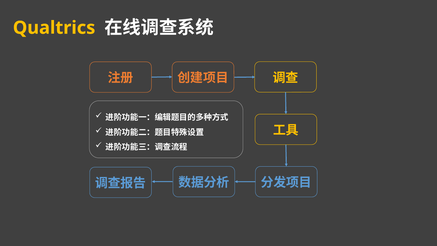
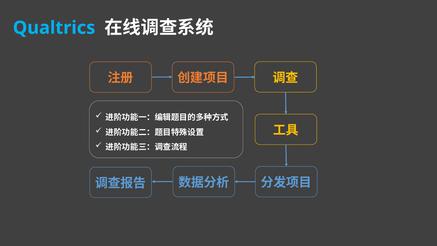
Qualtrics colour: yellow -> light blue
